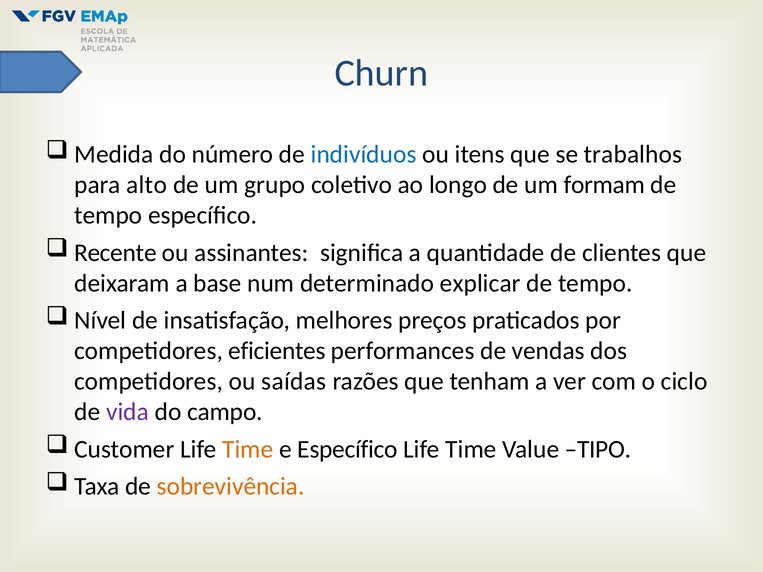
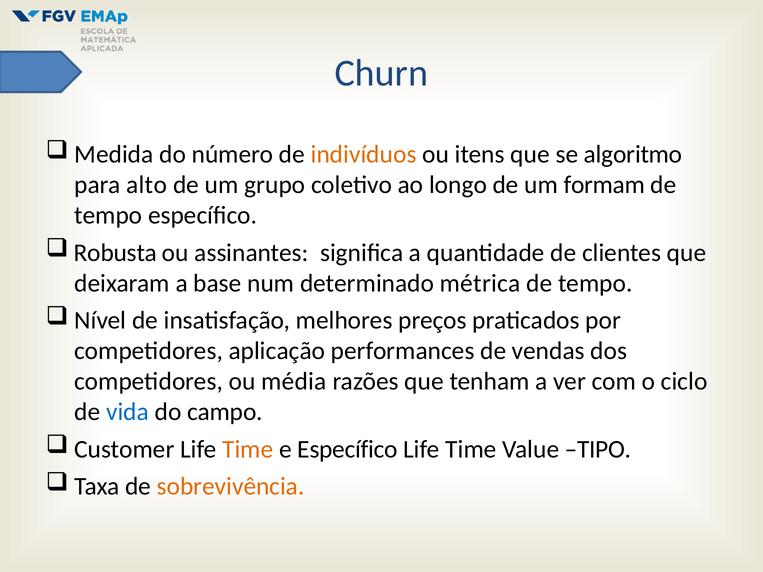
indivíduos colour: blue -> orange
trabalhos: trabalhos -> algoritmo
Recente: Recente -> Robusta
explicar: explicar -> métrica
eficientes: eficientes -> aplicação
saídas: saídas -> média
vida colour: purple -> blue
